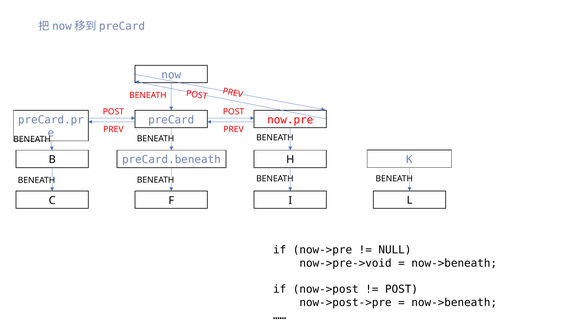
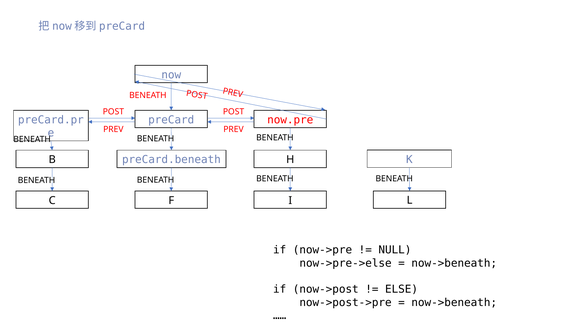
now->pre->void: now->pre->void -> now->pre->else
POST at (402, 290): POST -> ELSE
